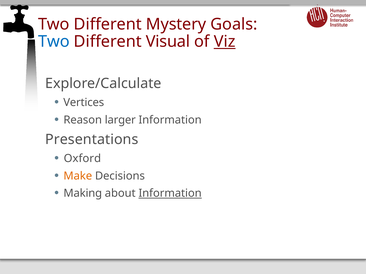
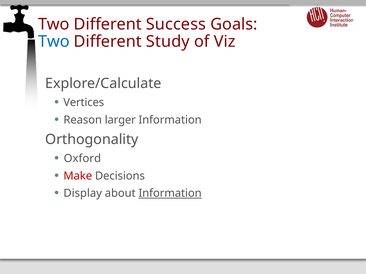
Mystery: Mystery -> Success
Visual: Visual -> Study
Viz underline: present -> none
Presentations: Presentations -> Orthogonality
Make colour: orange -> red
Making: Making -> Display
